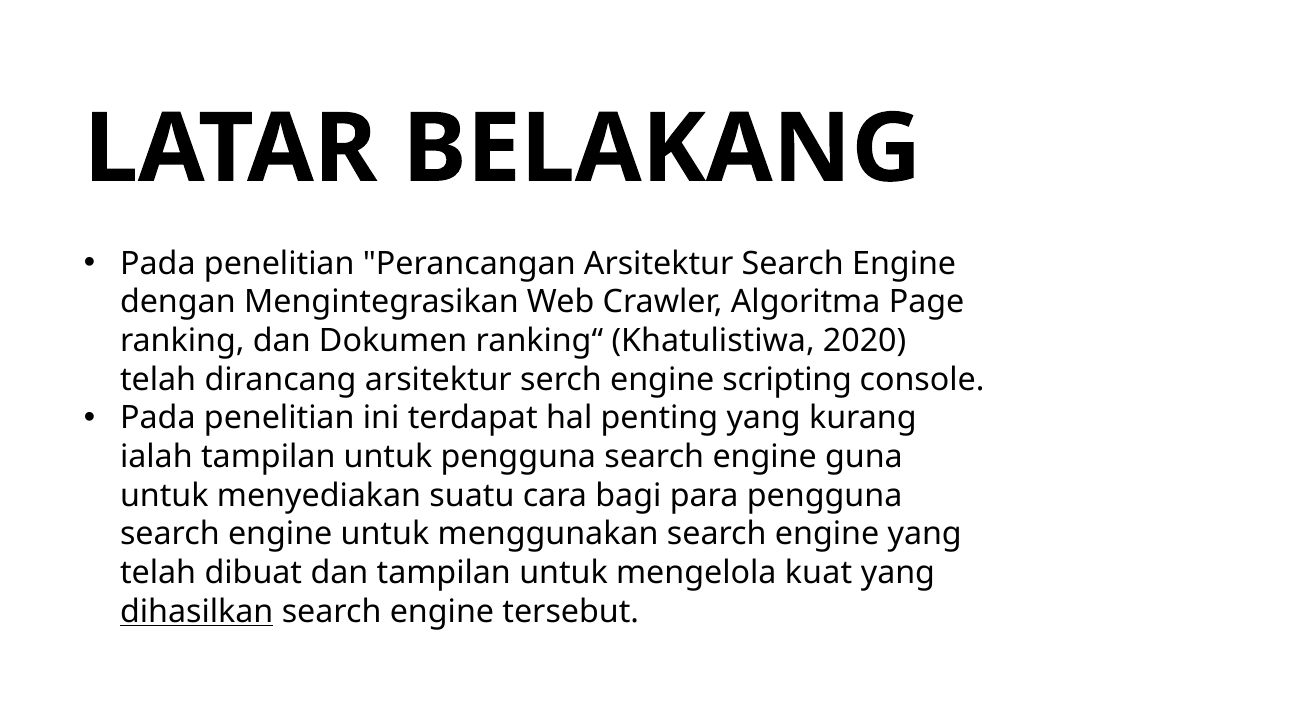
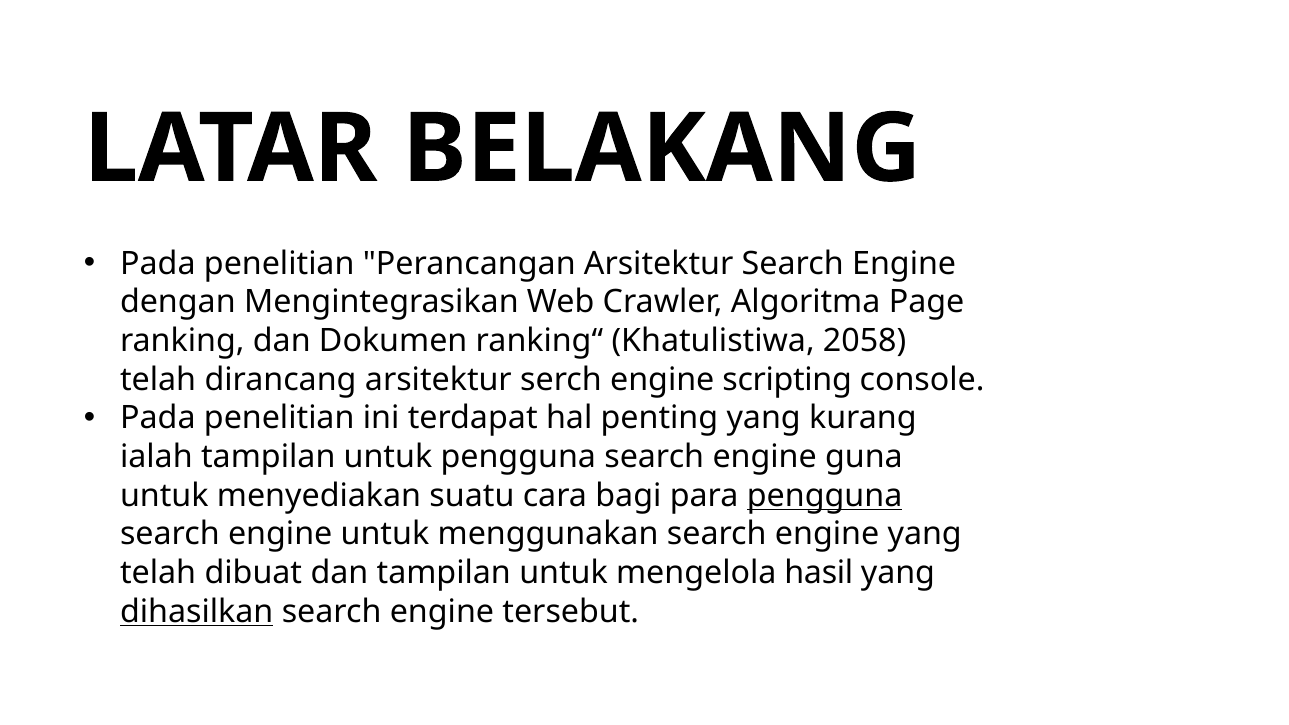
2020: 2020 -> 2058
pengguna at (825, 496) underline: none -> present
kuat: kuat -> hasil
